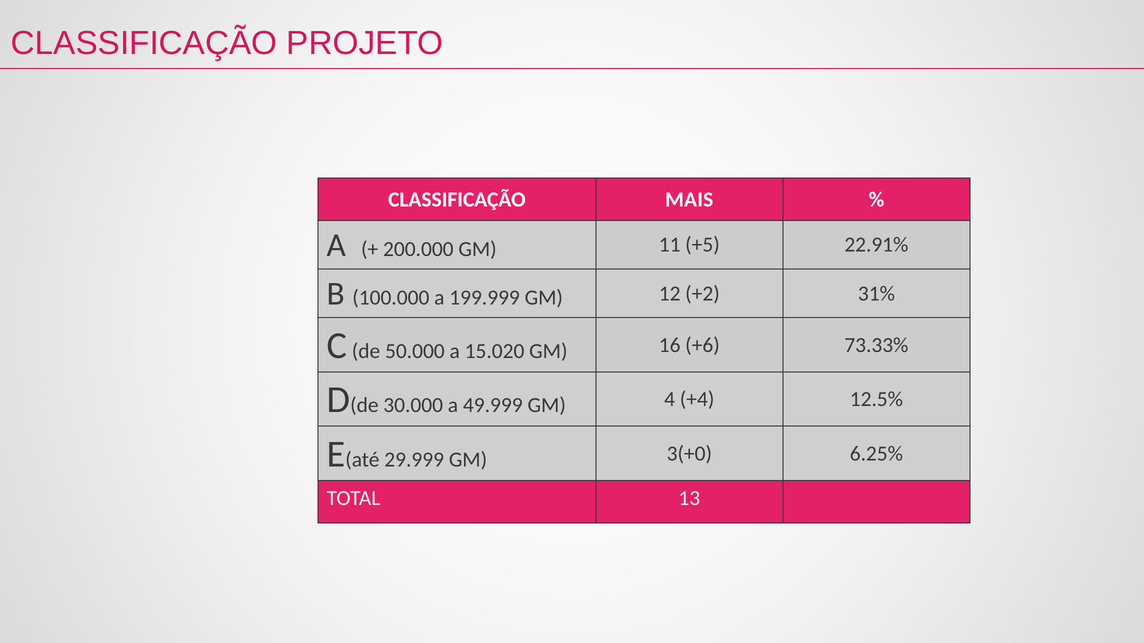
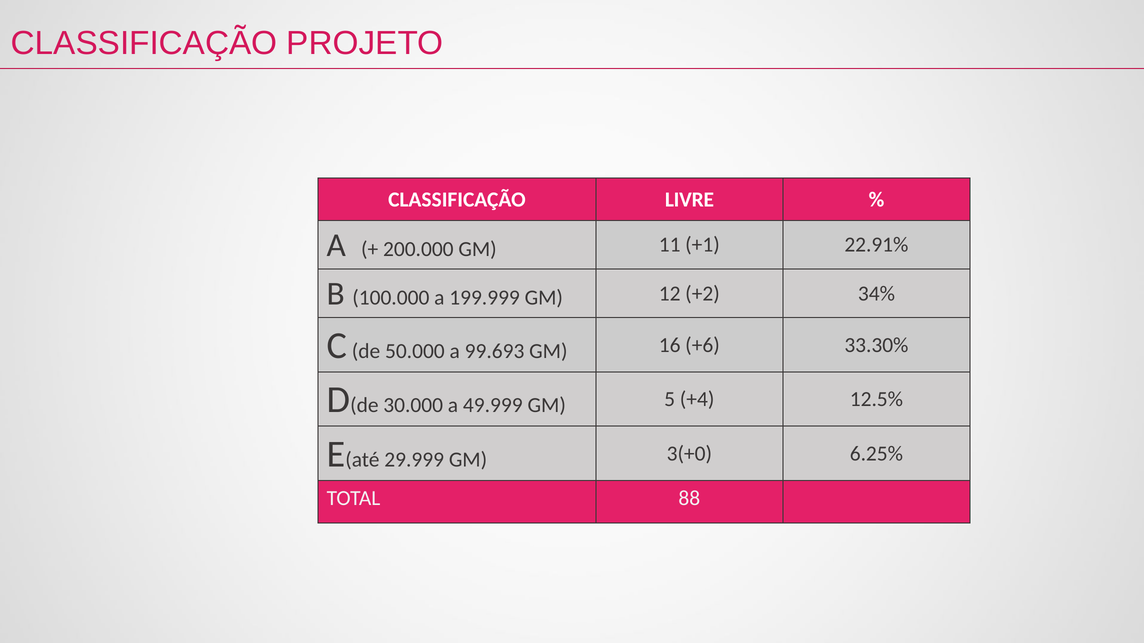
MAIS: MAIS -> LIVRE
+5: +5 -> +1
31%: 31% -> 34%
15.020: 15.020 -> 99.693
73.33%: 73.33% -> 33.30%
4: 4 -> 5
13: 13 -> 88
